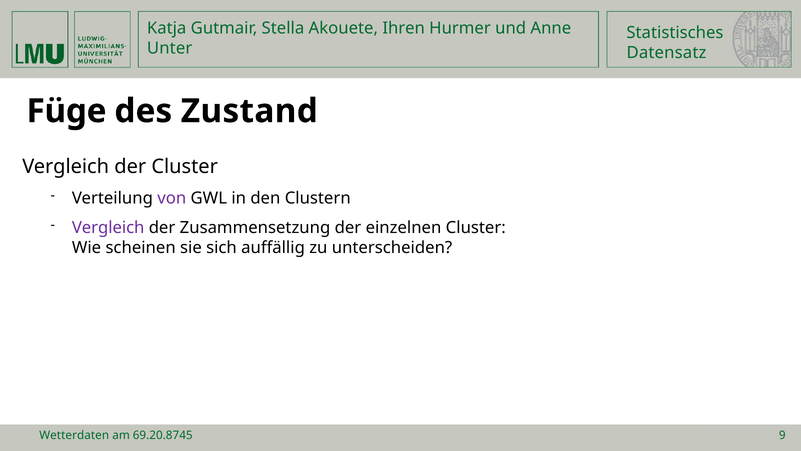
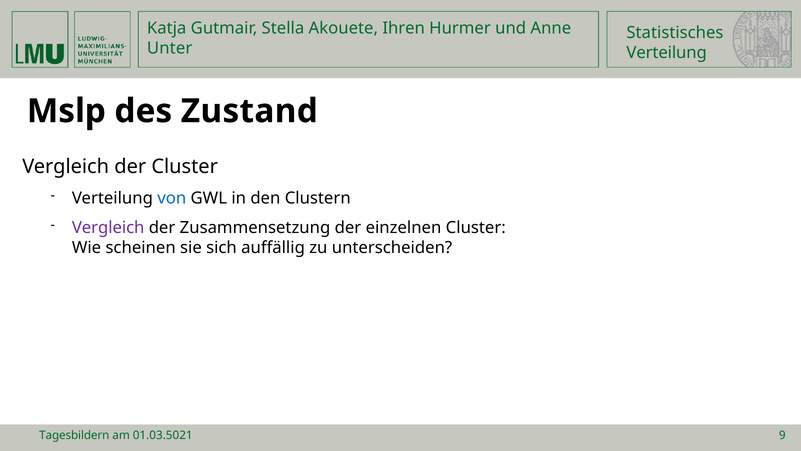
Datensatz at (666, 53): Datensatz -> Verteilung
Füge: Füge -> Mslp
von colour: purple -> blue
Wetterdaten: Wetterdaten -> Tagesbildern
69.20.8745: 69.20.8745 -> 01.03.5021
